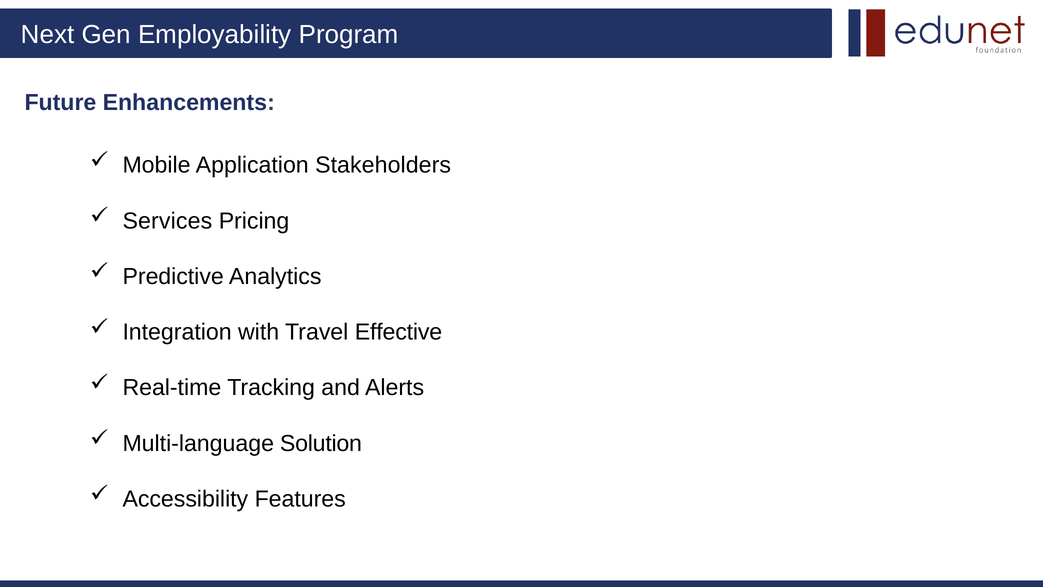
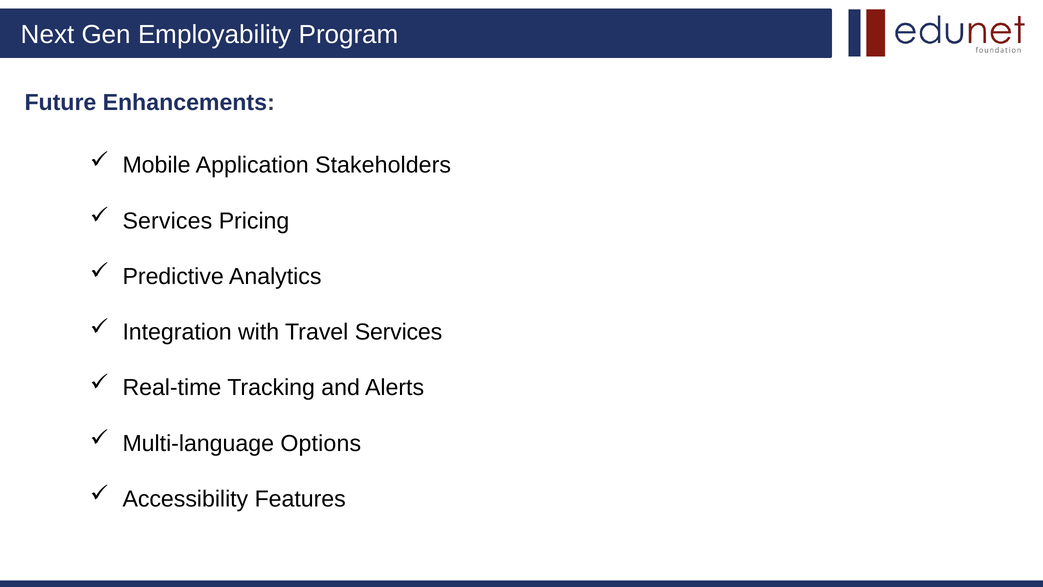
Travel Effective: Effective -> Services
Solution: Solution -> Options
